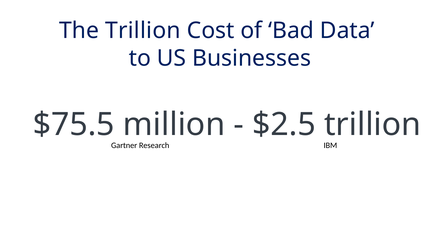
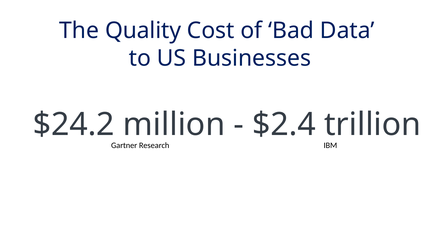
The Trillion: Trillion -> Quality
$75.5: $75.5 -> $24.2
$2.5: $2.5 -> $2.4
